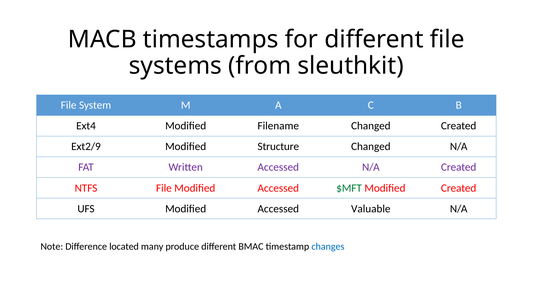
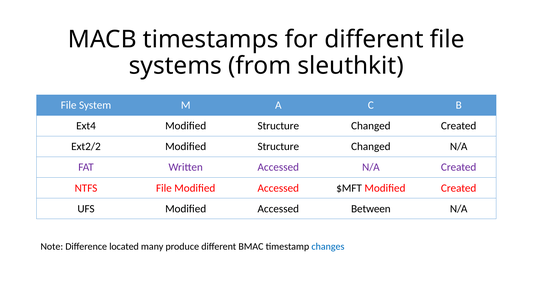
Ext4 Modified Filename: Filename -> Structure
Ext2/9: Ext2/9 -> Ext2/2
$MFT colour: green -> black
Valuable: Valuable -> Between
